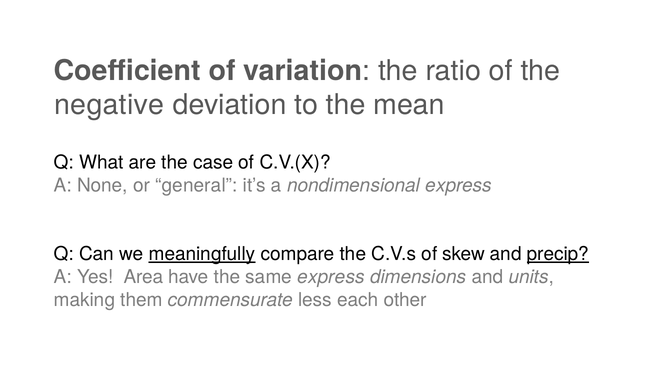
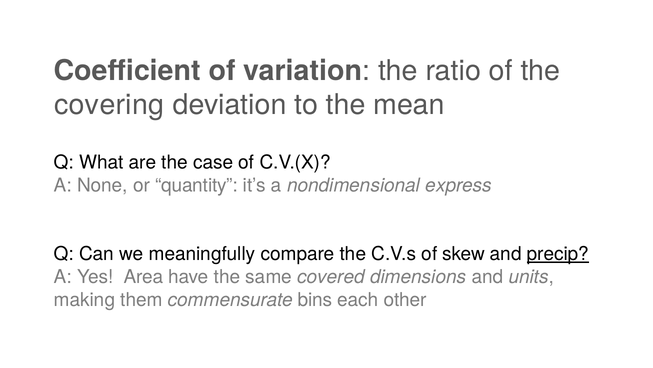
negative: negative -> covering
general: general -> quantity
meaningfully underline: present -> none
same express: express -> covered
less: less -> bins
